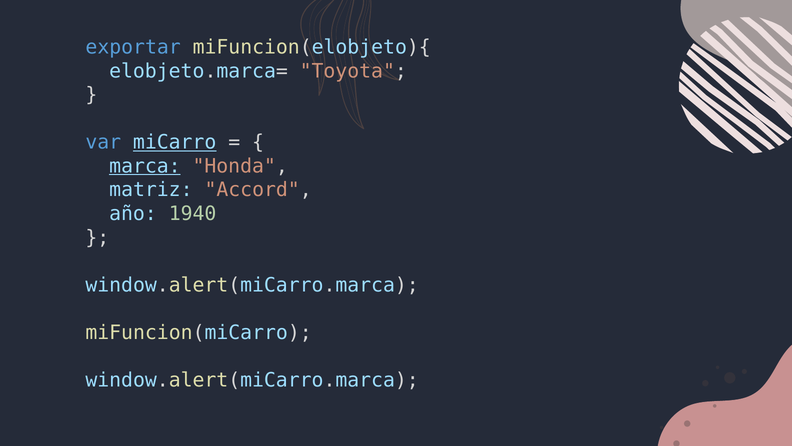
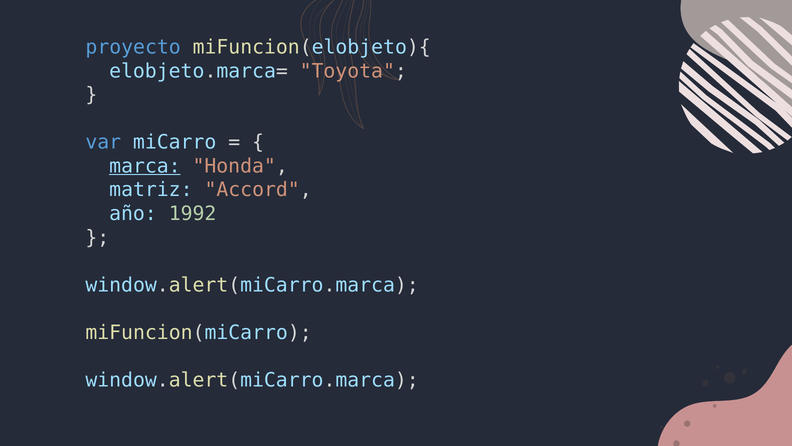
exportar: exportar -> proyecto
miCarro underline: present -> none
1940: 1940 -> 1992
